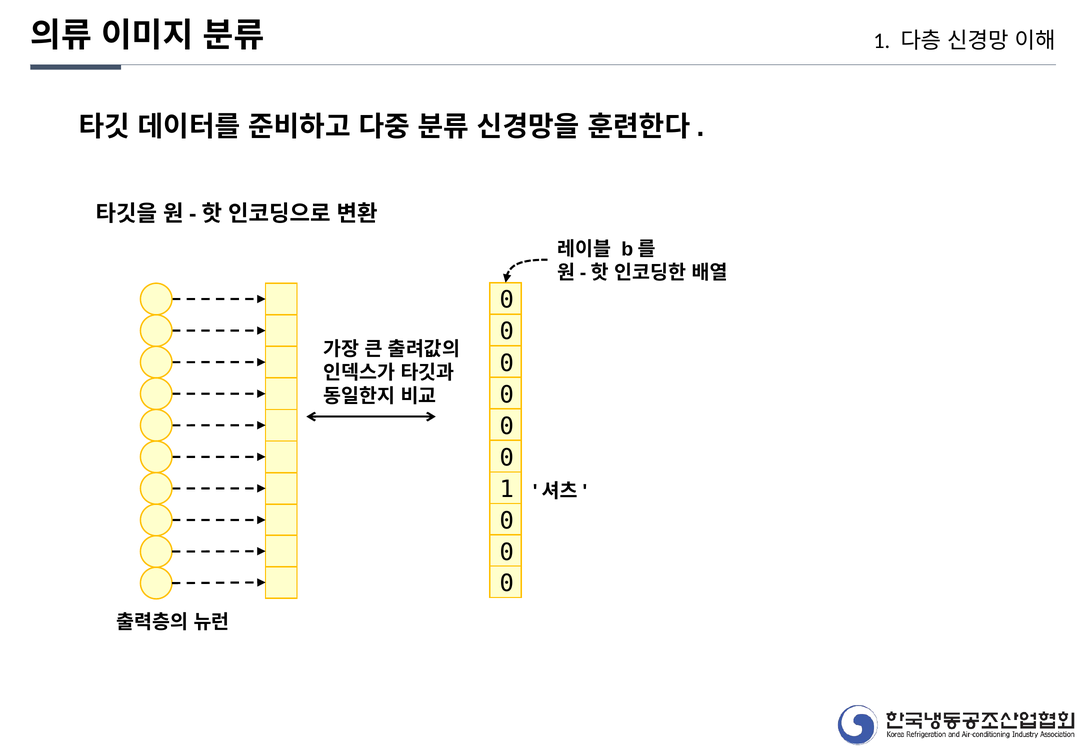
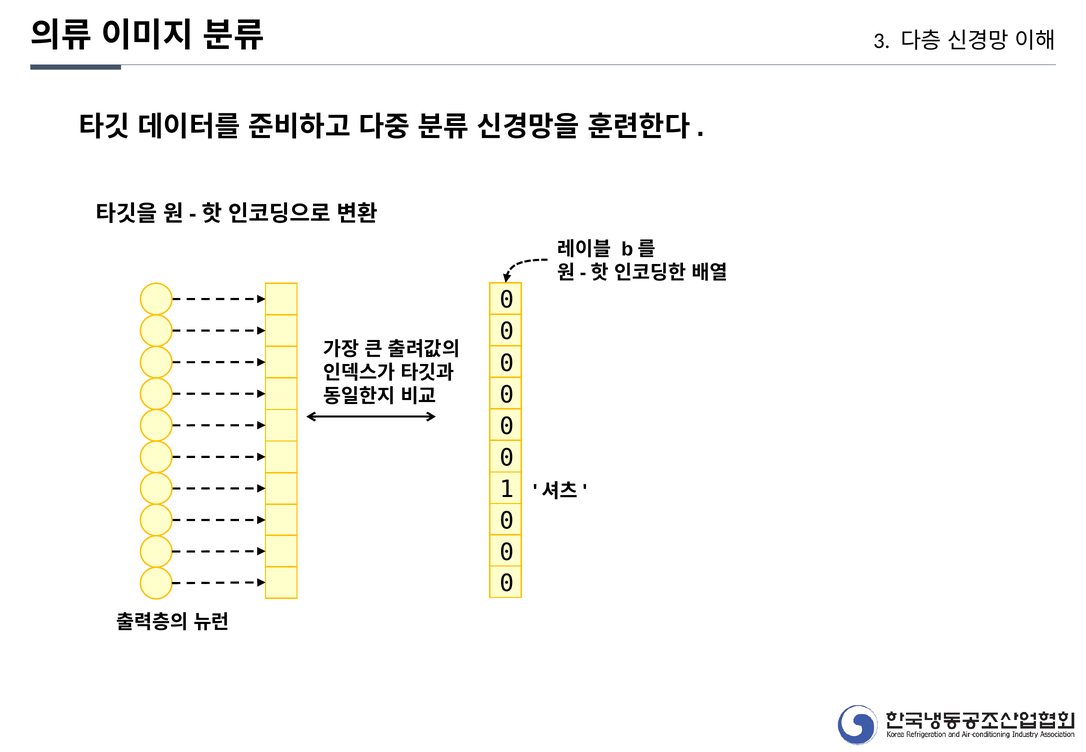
1 at (882, 41): 1 -> 3
